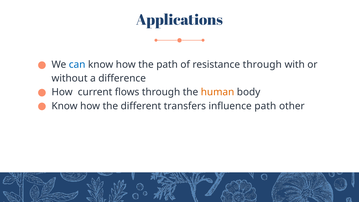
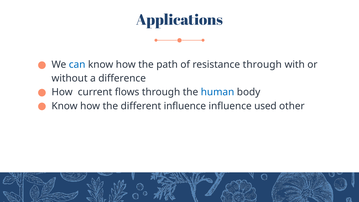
human colour: orange -> blue
different transfers: transfers -> influence
influence path: path -> used
